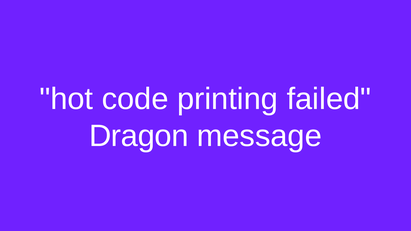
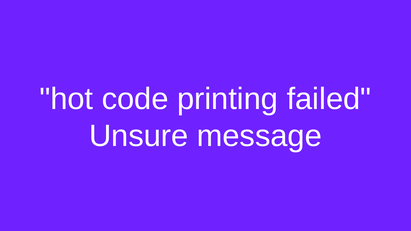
Dragon: Dragon -> Unsure
